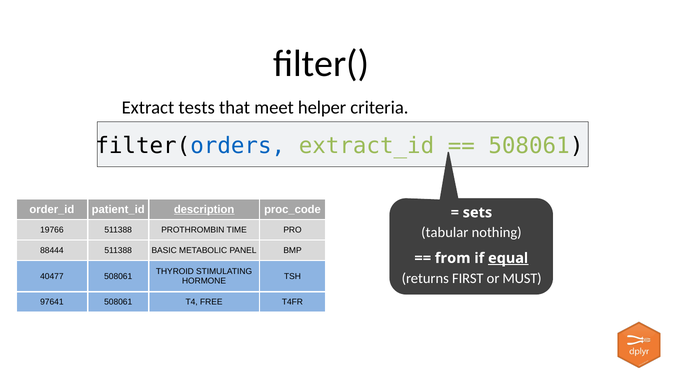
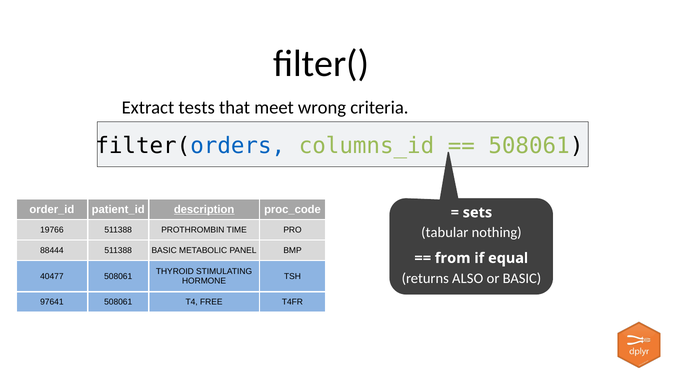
helper: helper -> wrong
extract_id: extract_id -> columns_id
equal underline: present -> none
FIRST: FIRST -> ALSO
or MUST: MUST -> BASIC
